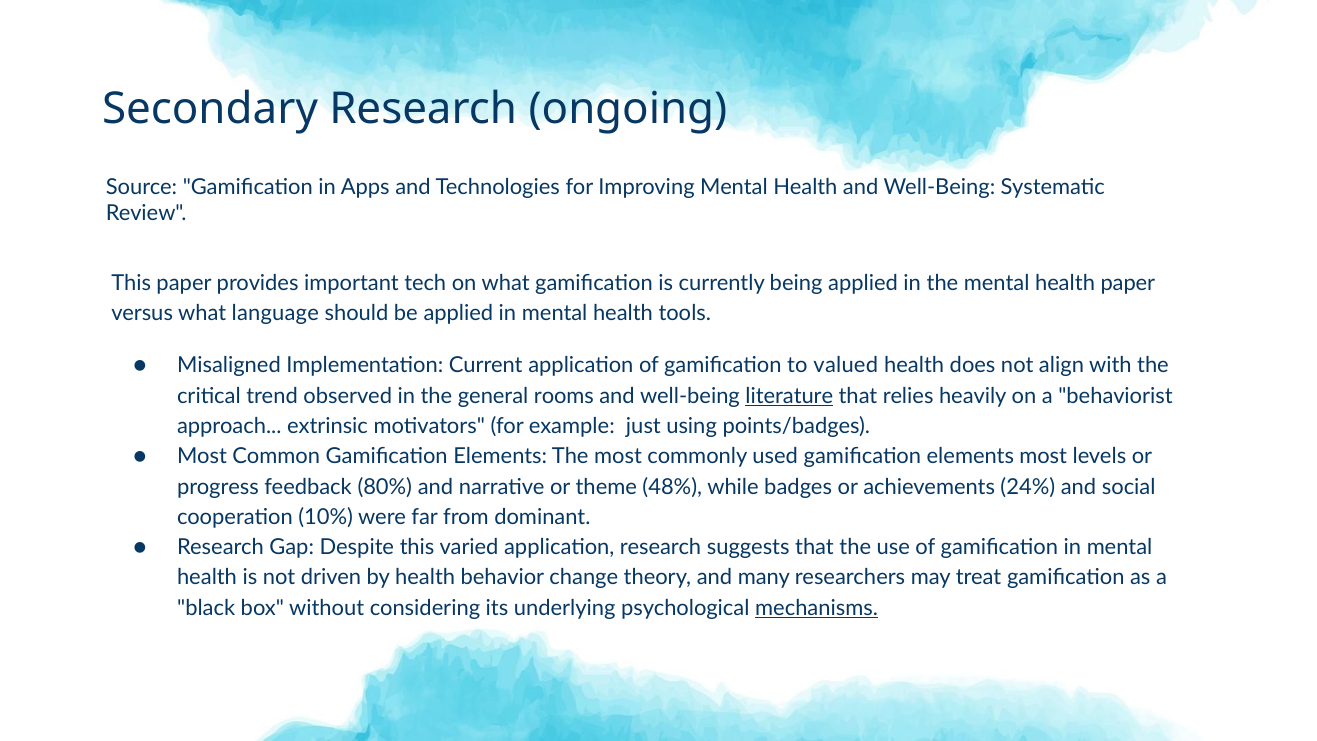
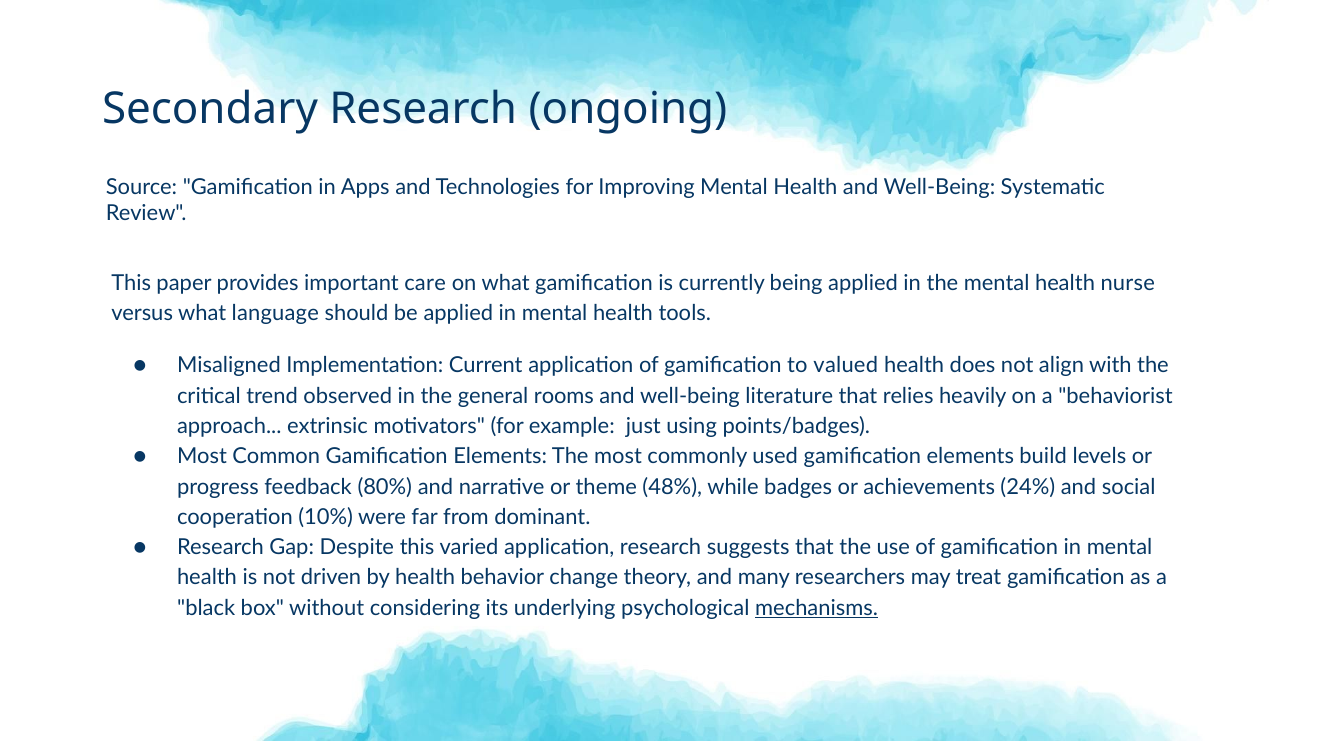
tech: tech -> care
health paper: paper -> nurse
literature underline: present -> none
elements most: most -> build
